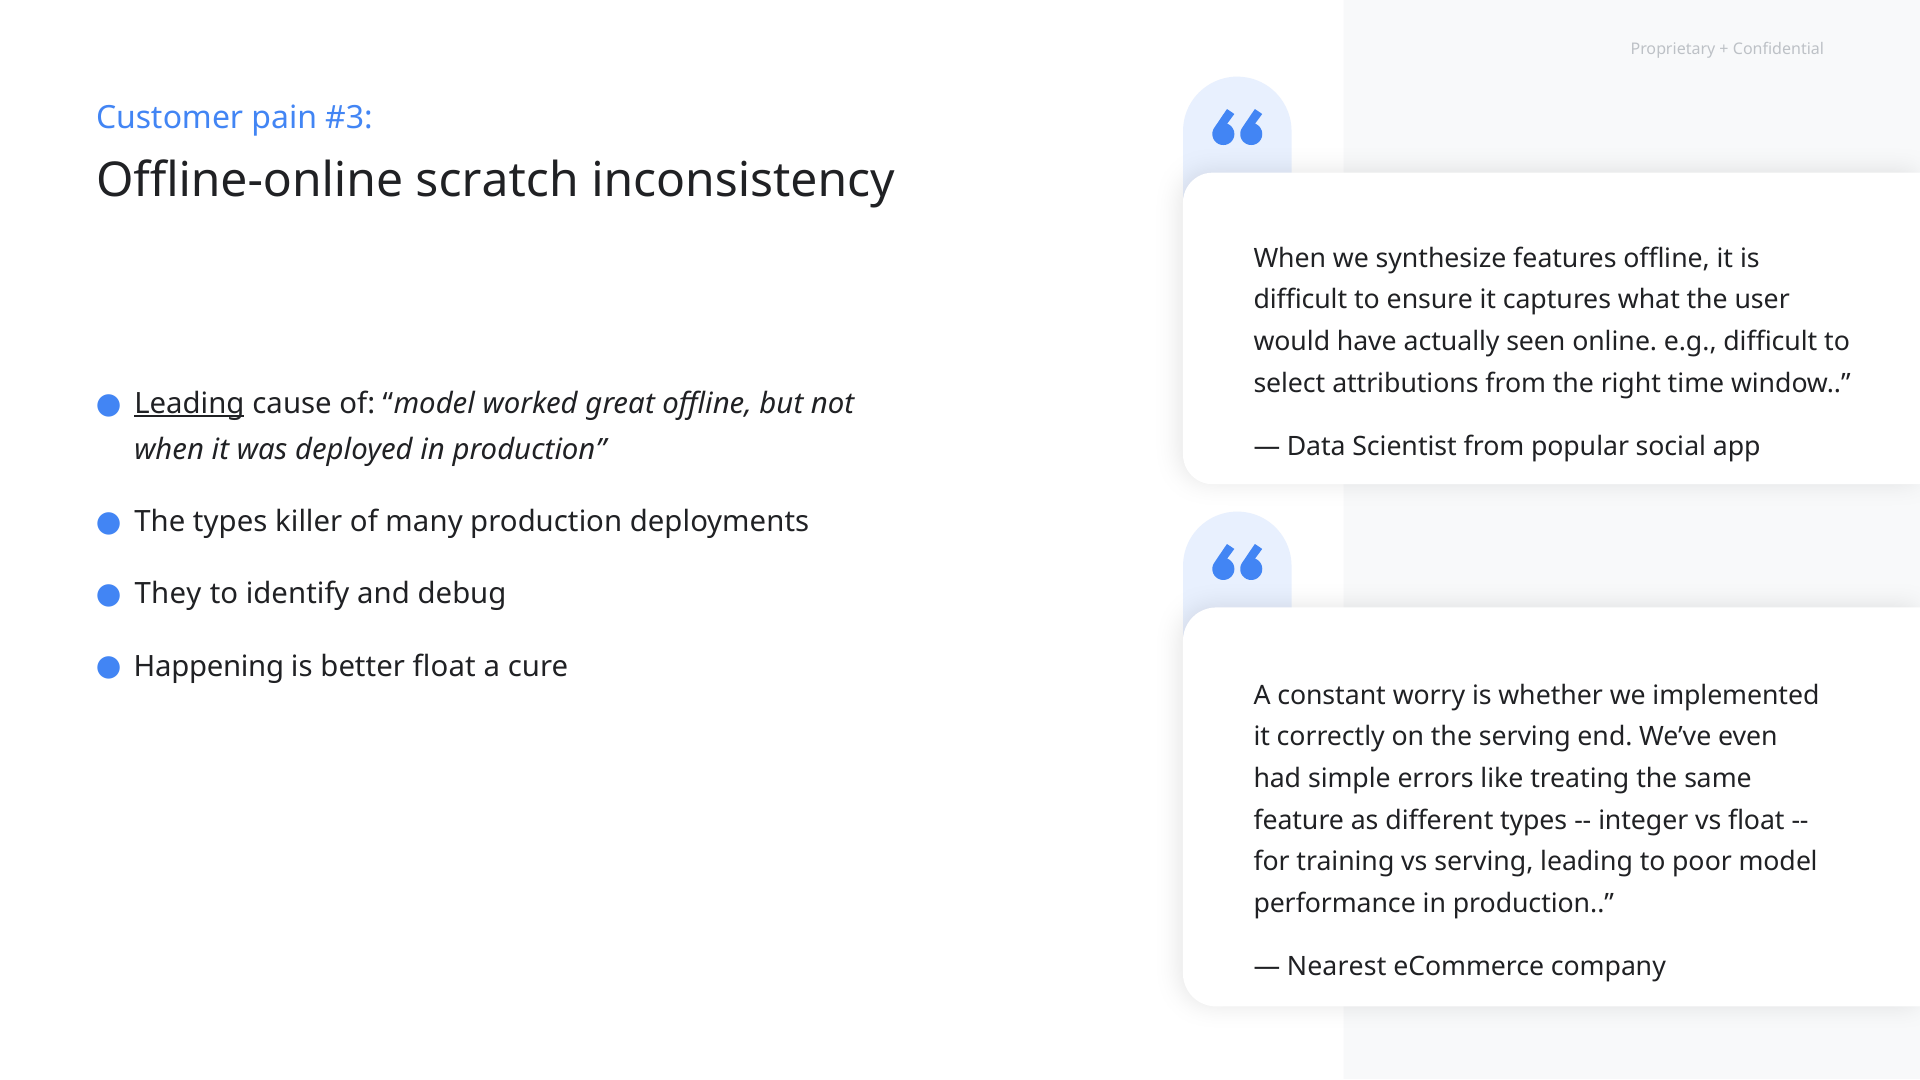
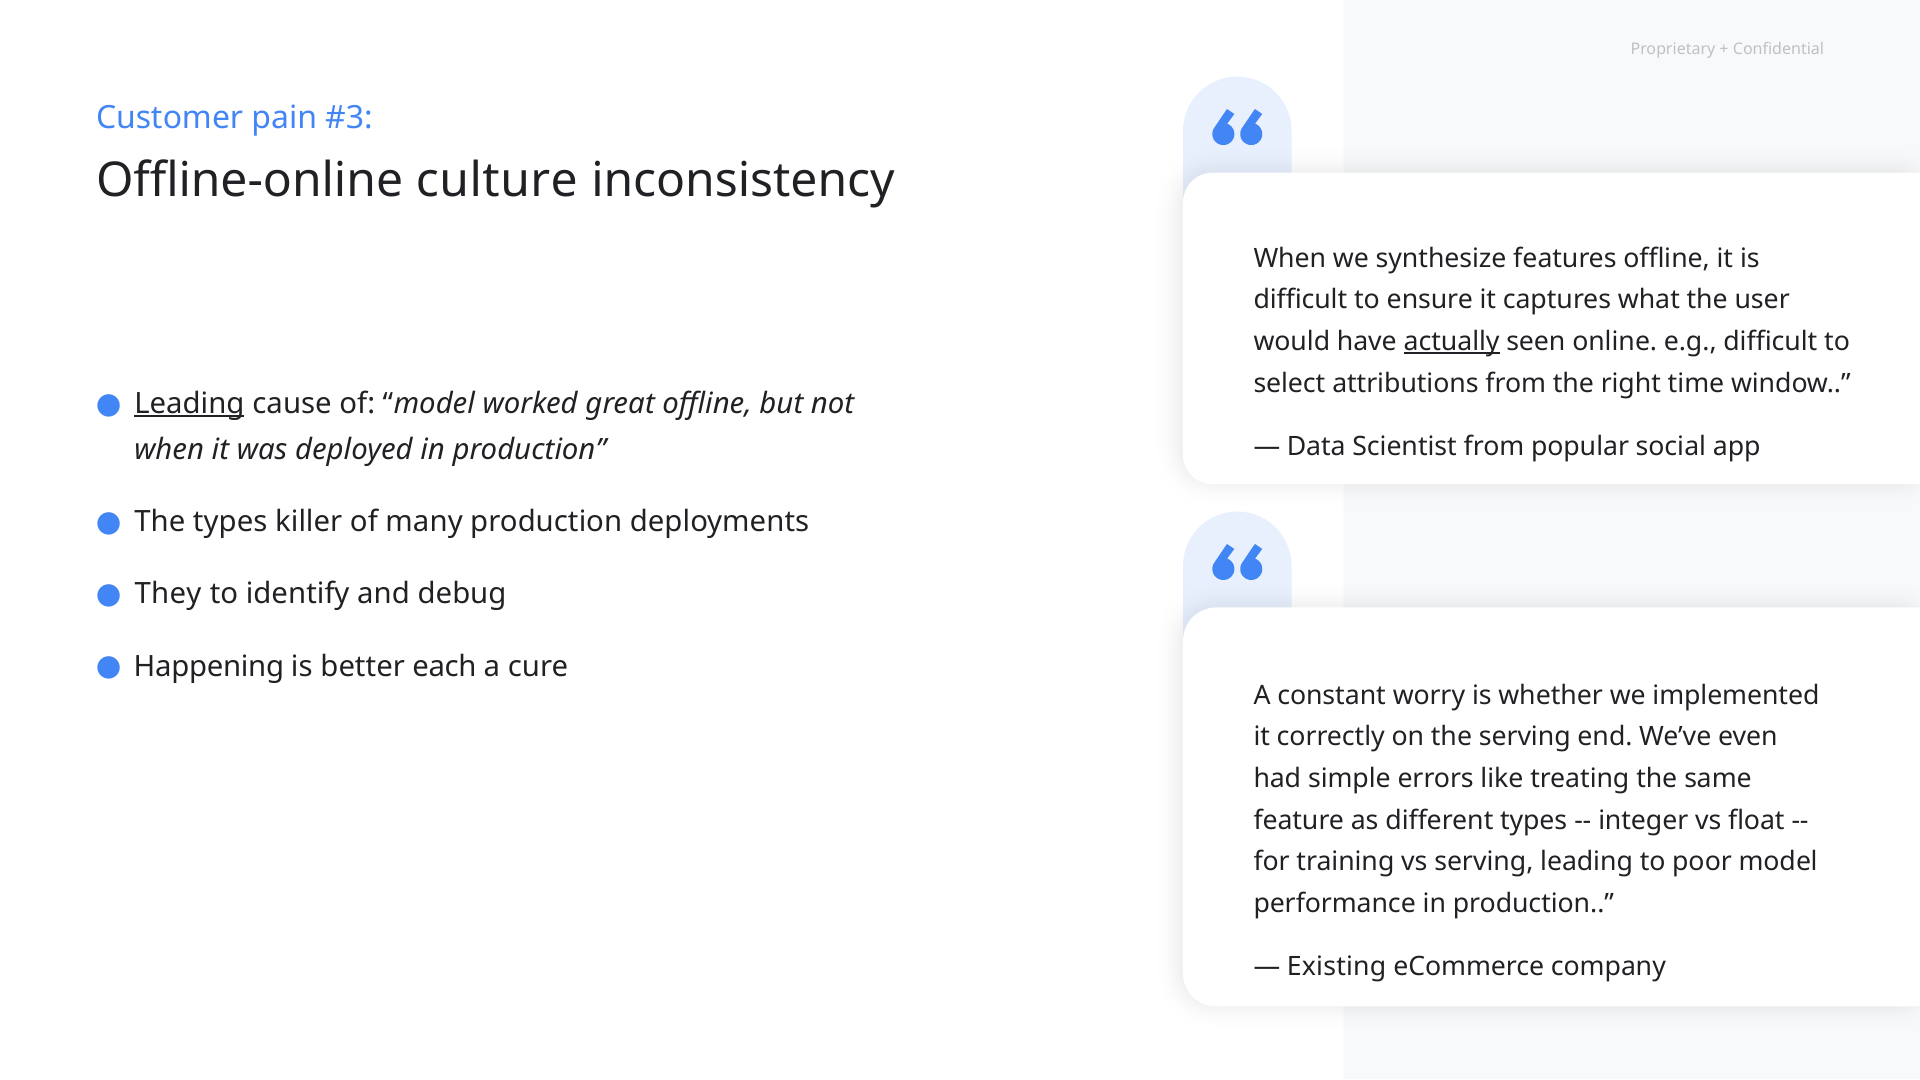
scratch: scratch -> culture
actually underline: none -> present
better float: float -> each
Nearest: Nearest -> Existing
